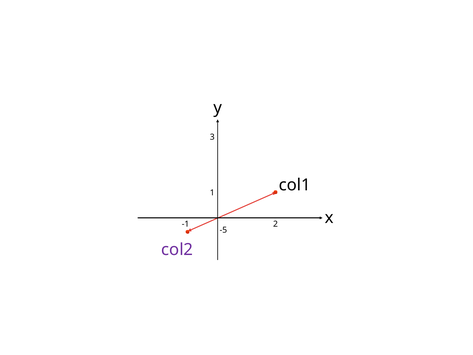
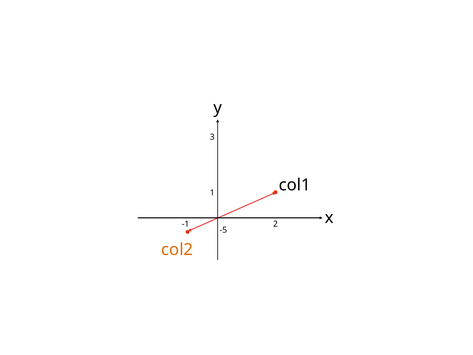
col2 colour: purple -> orange
